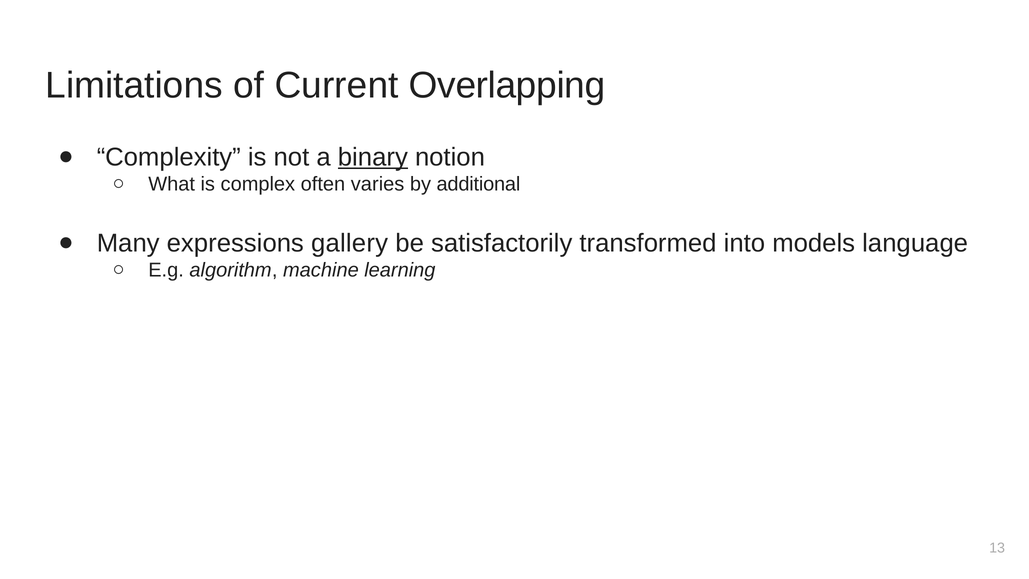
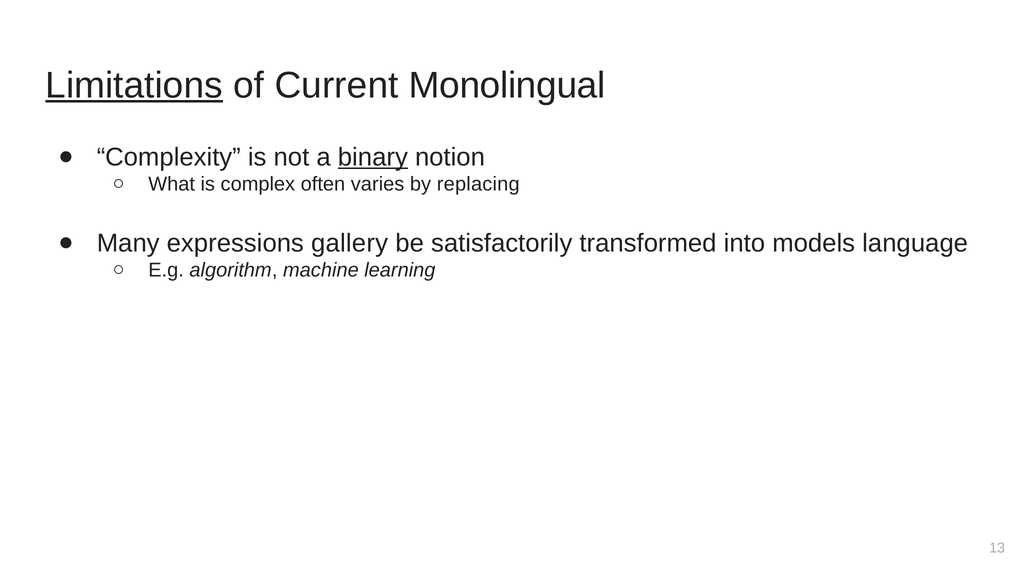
Limitations underline: none -> present
Overlapping: Overlapping -> Monolingual
additional: additional -> replacing
